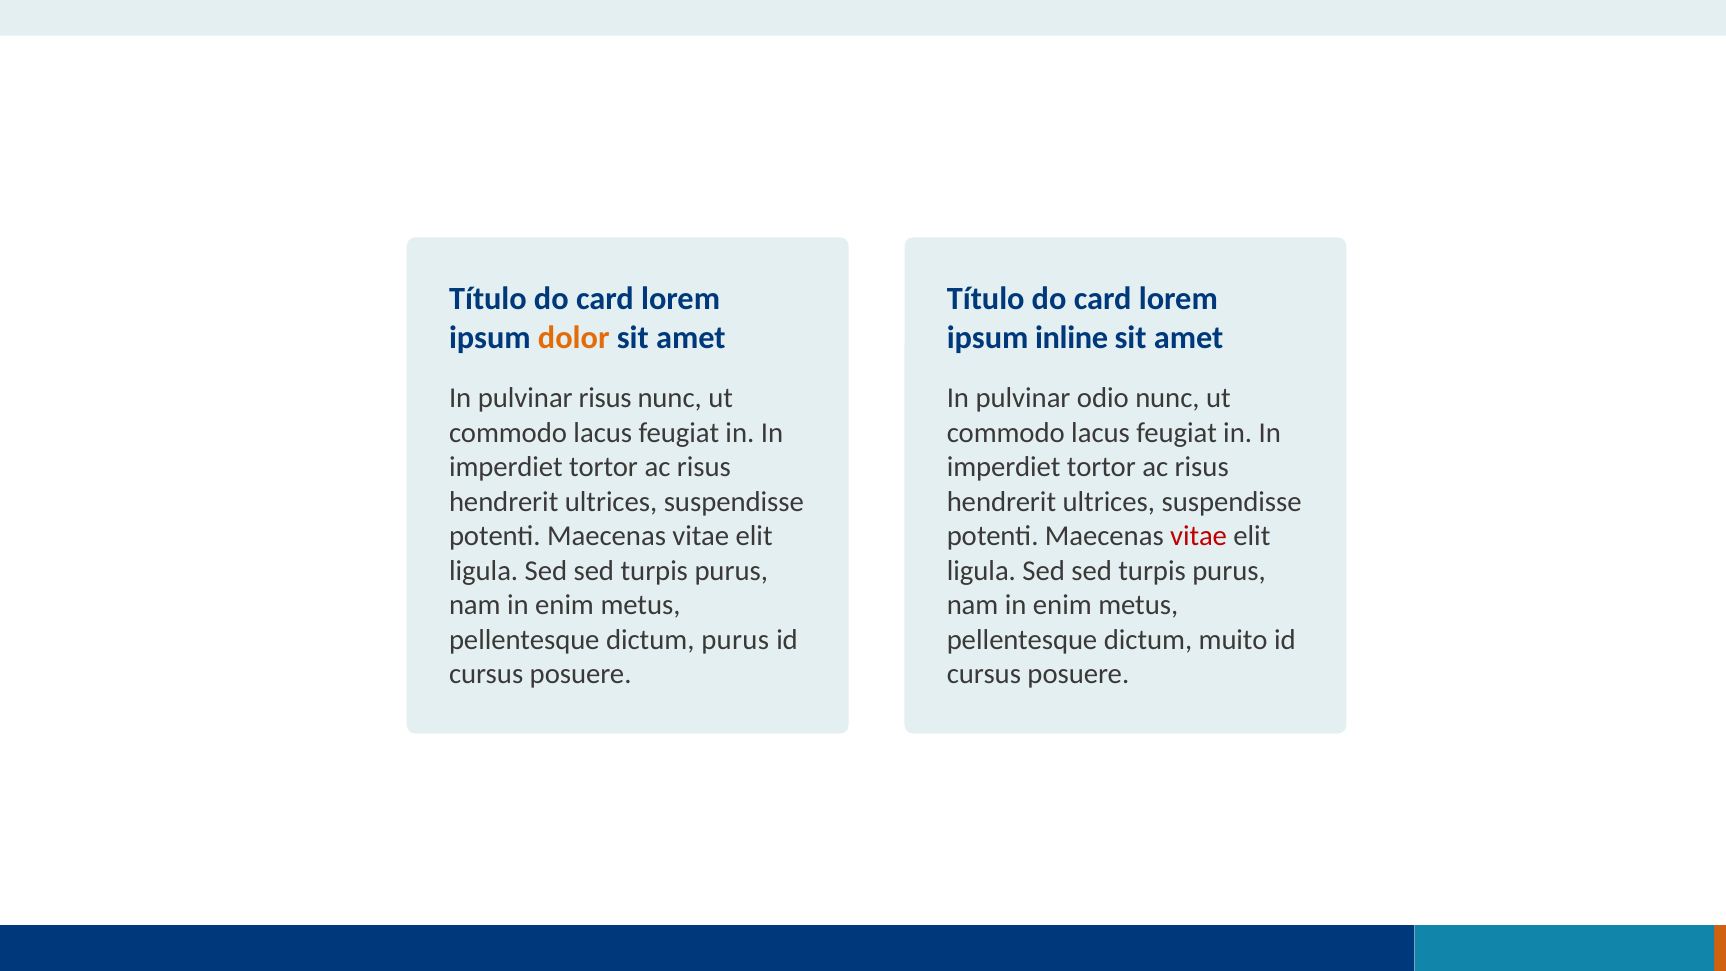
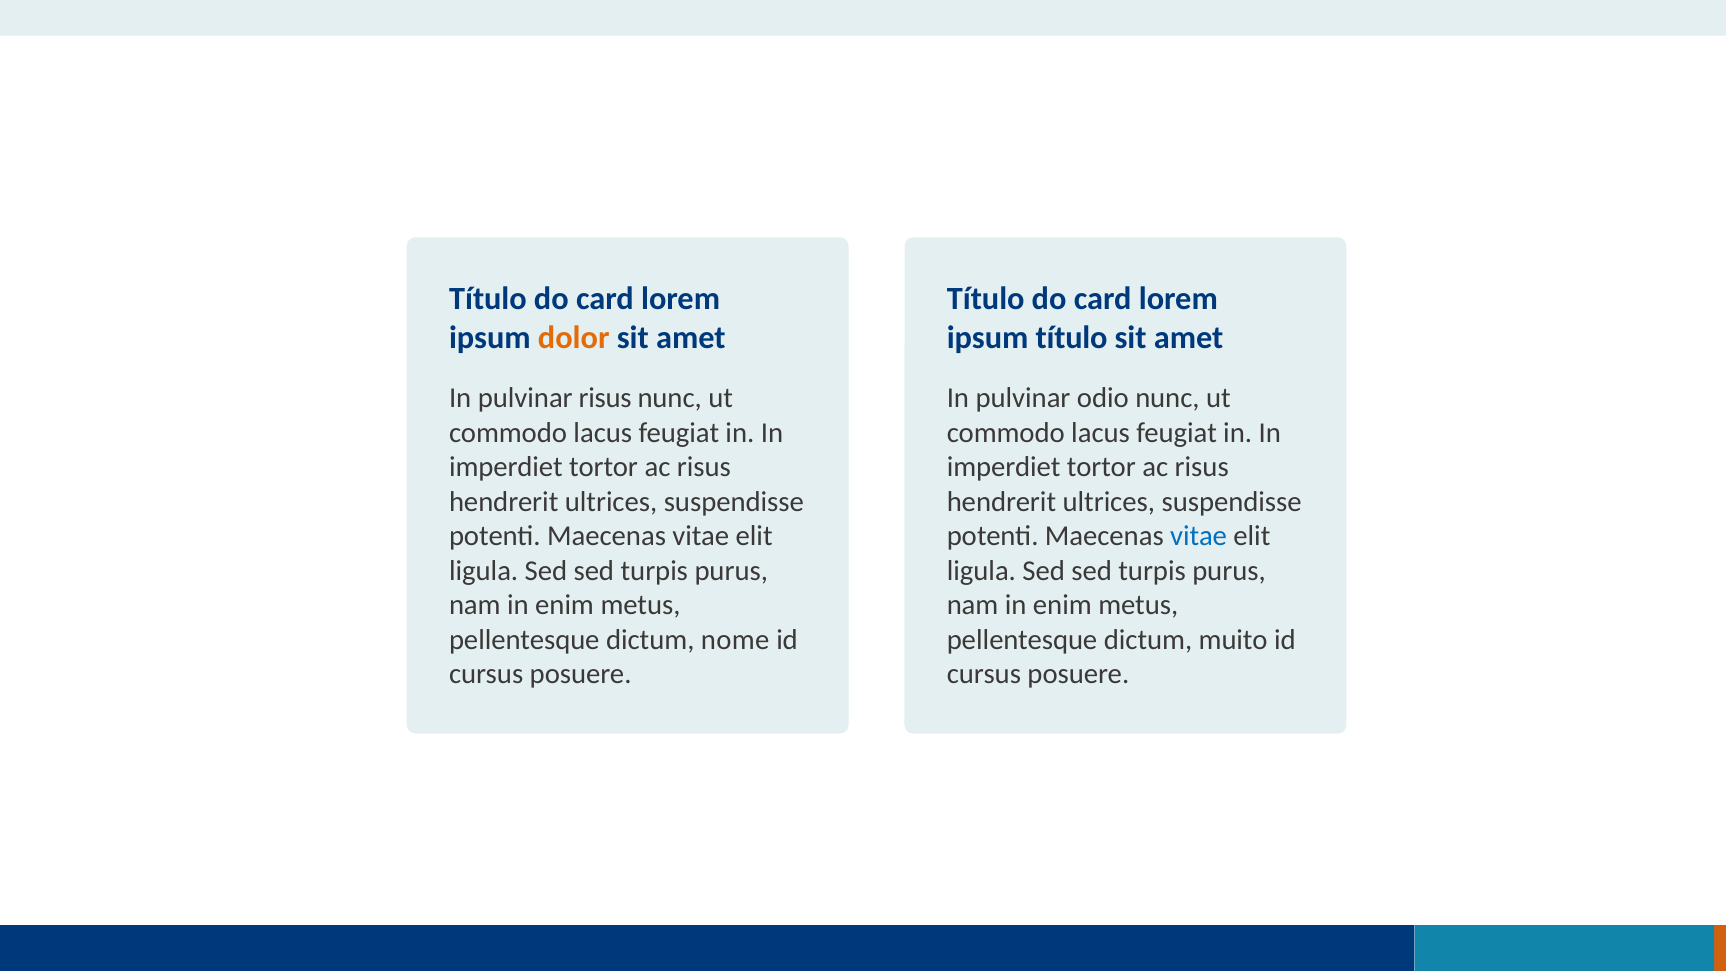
ipsum inline: inline -> título
vitae at (1199, 536) colour: red -> blue
dictum purus: purus -> nome
